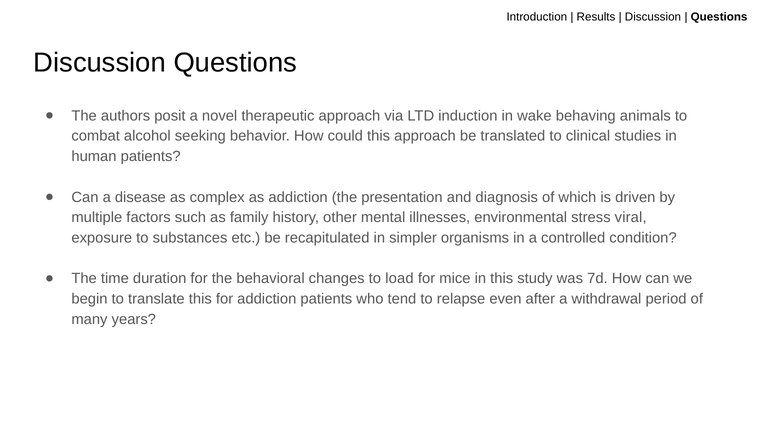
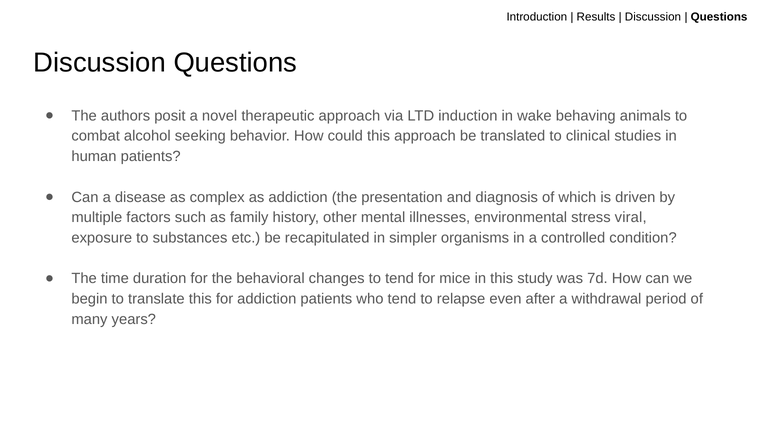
to load: load -> tend
